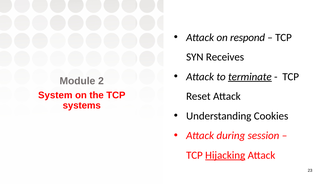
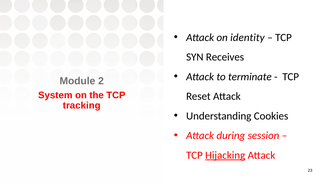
respond: respond -> identity
terminate underline: present -> none
systems: systems -> tracking
